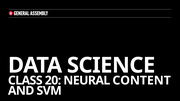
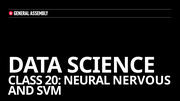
CONTENT: CONTENT -> NERVOUS
